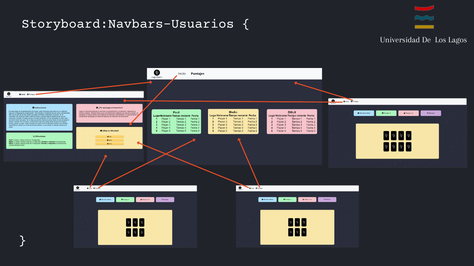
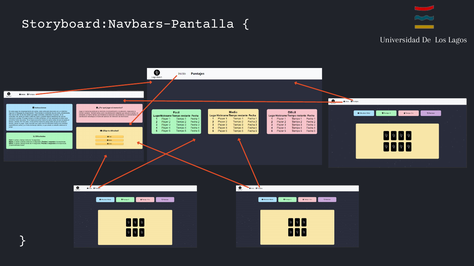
Storyboard:Navbars-Usuarios: Storyboard:Navbars-Usuarios -> Storyboard:Navbars-Pantalla
